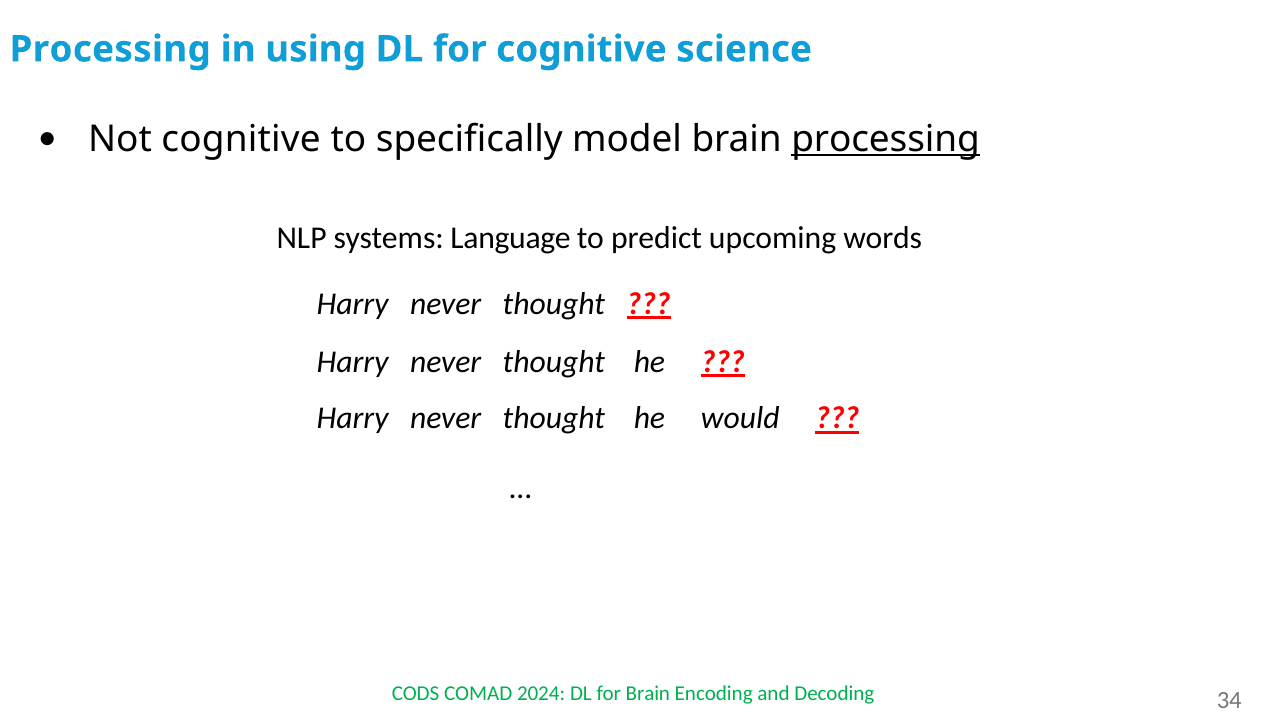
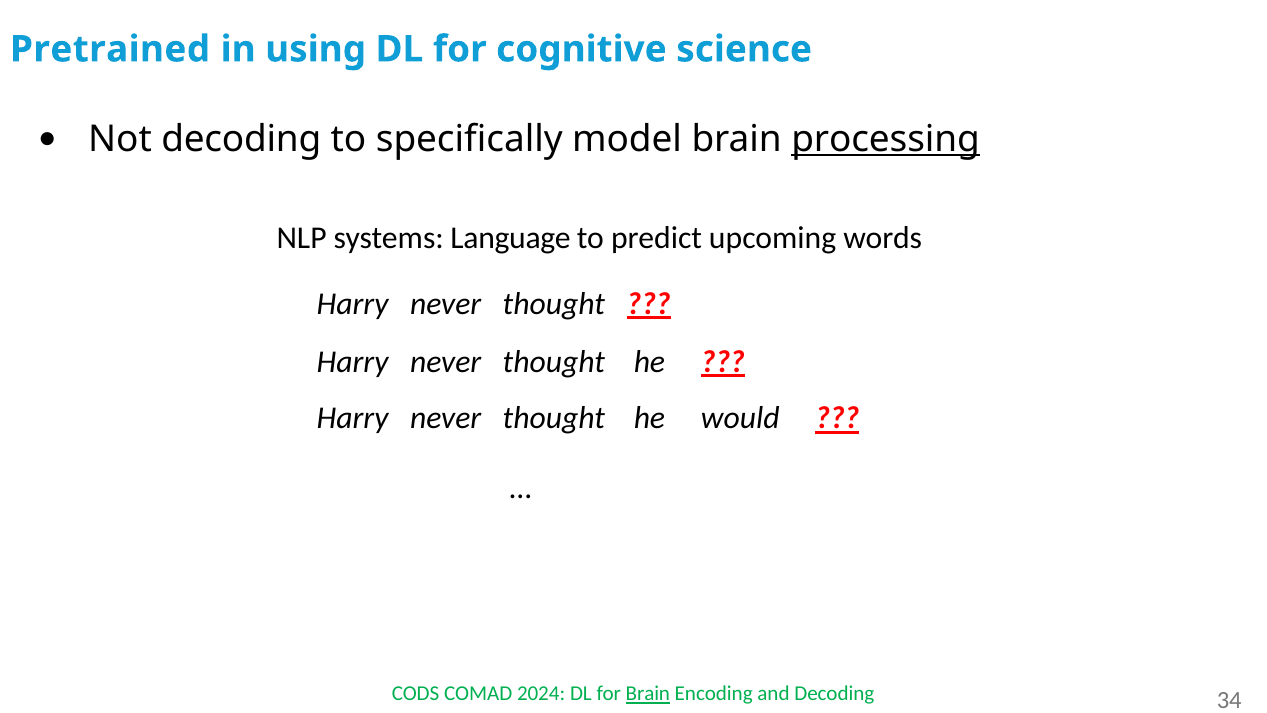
Processing at (110, 49): Processing -> Pretrained
Not cognitive: cognitive -> decoding
Brain at (648, 694) underline: none -> present
